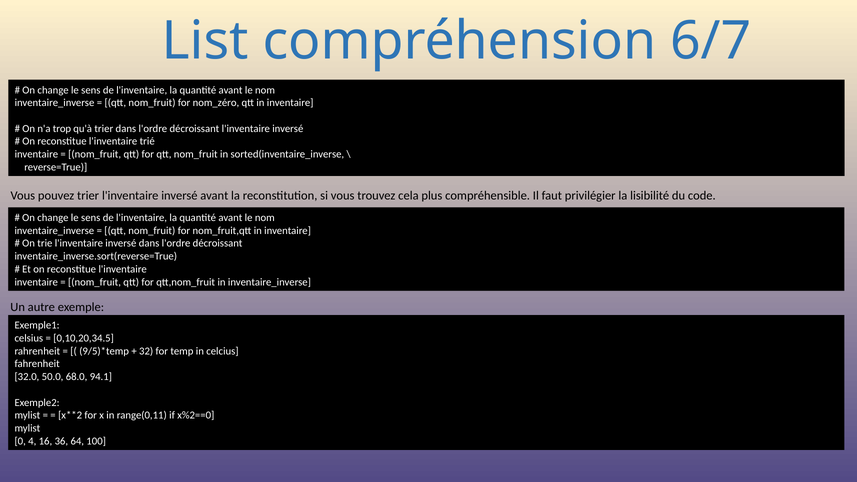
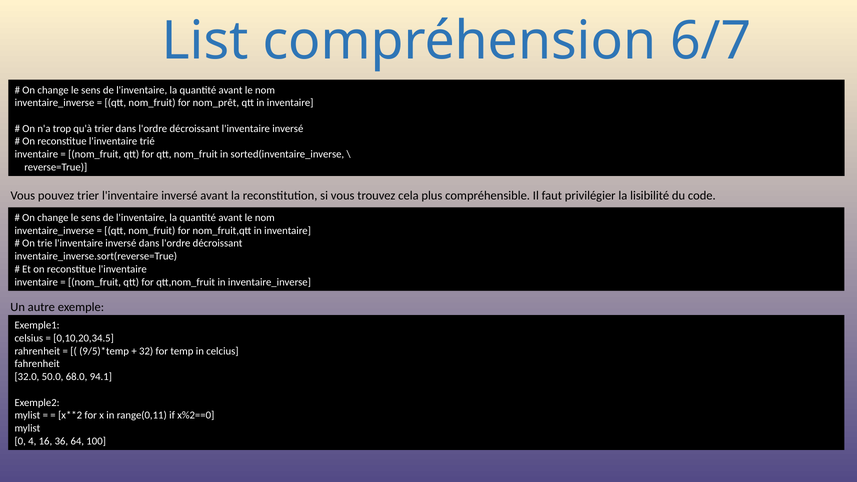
nom_zéro: nom_zéro -> nom_prêt
